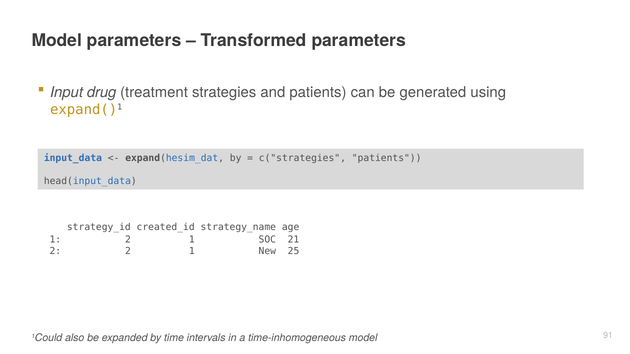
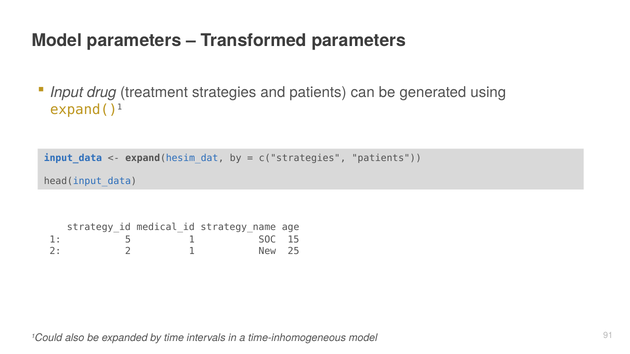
created_id: created_id -> medical_id
1 2: 2 -> 5
21: 21 -> 15
